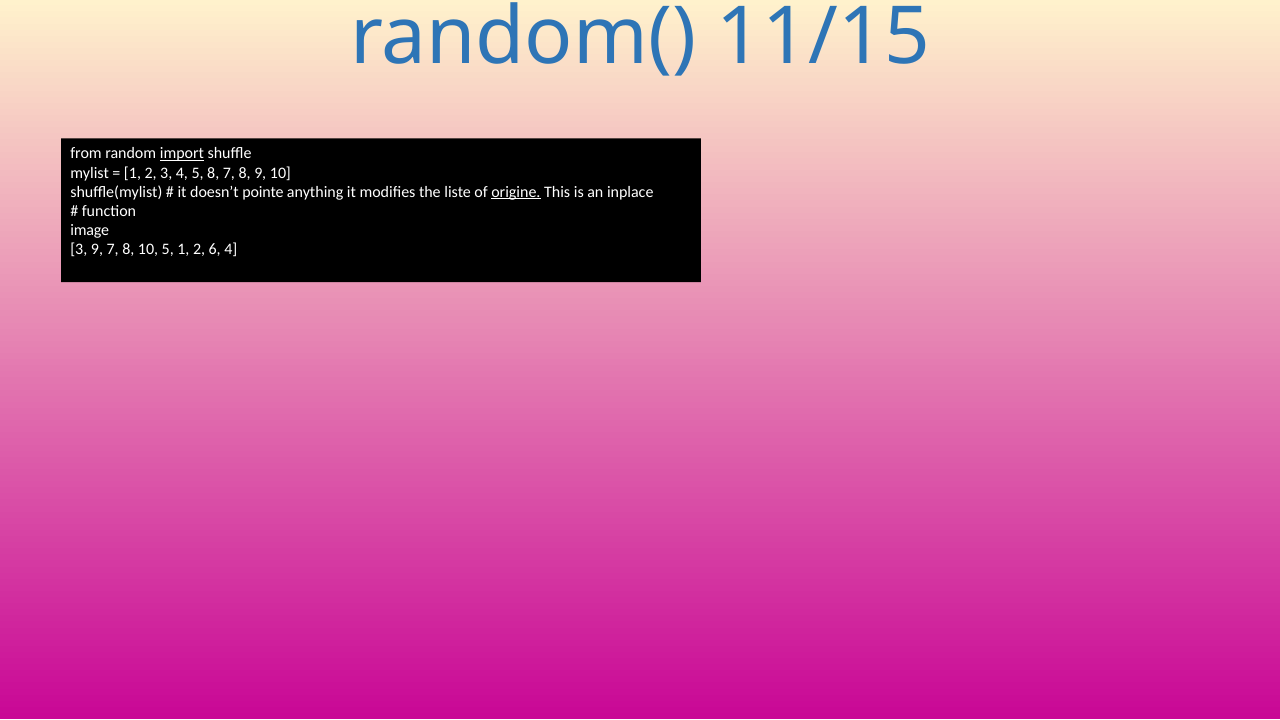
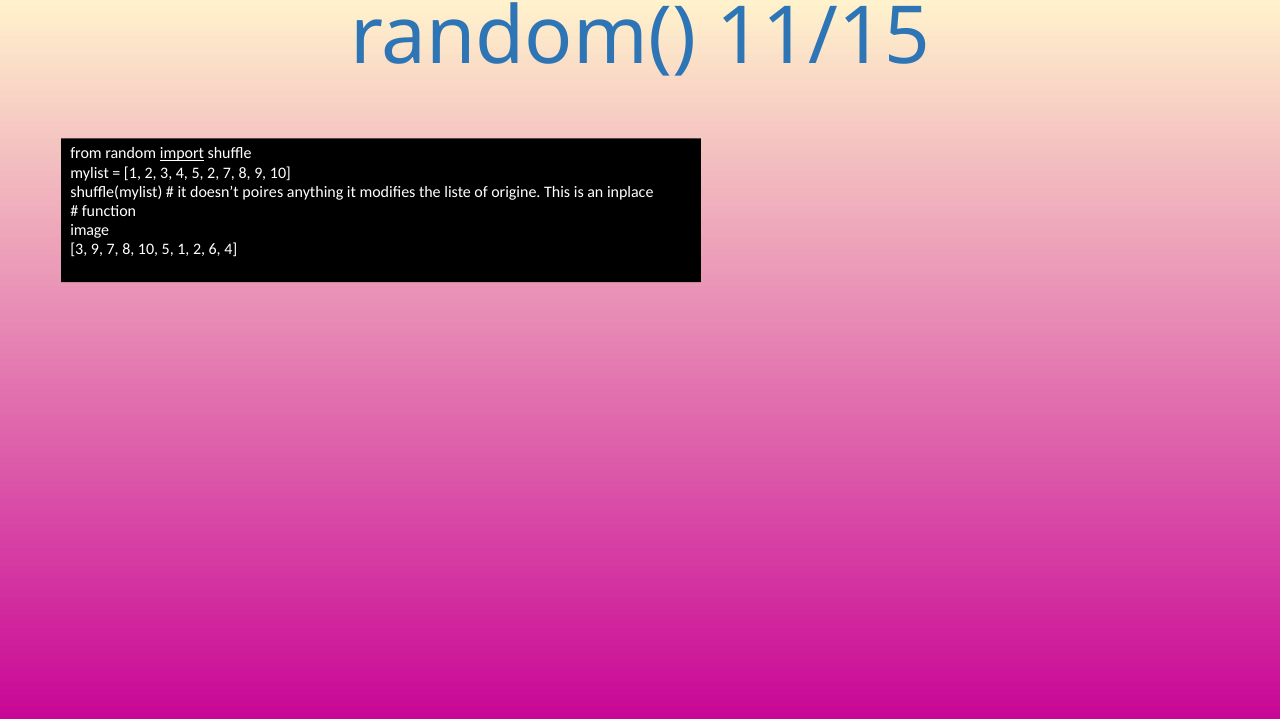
5 8: 8 -> 2
pointe: pointe -> poires
origine underline: present -> none
